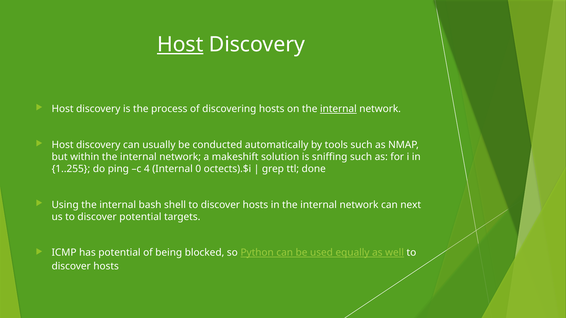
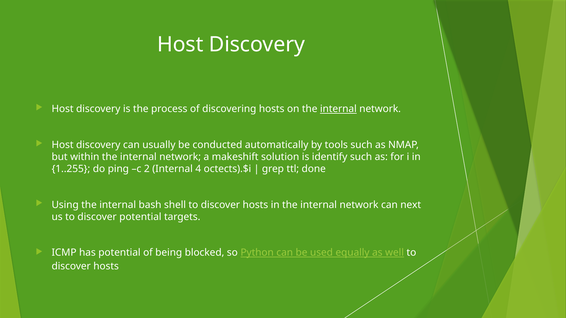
Host at (180, 45) underline: present -> none
sniffing: sniffing -> identify
4: 4 -> 2
0: 0 -> 4
